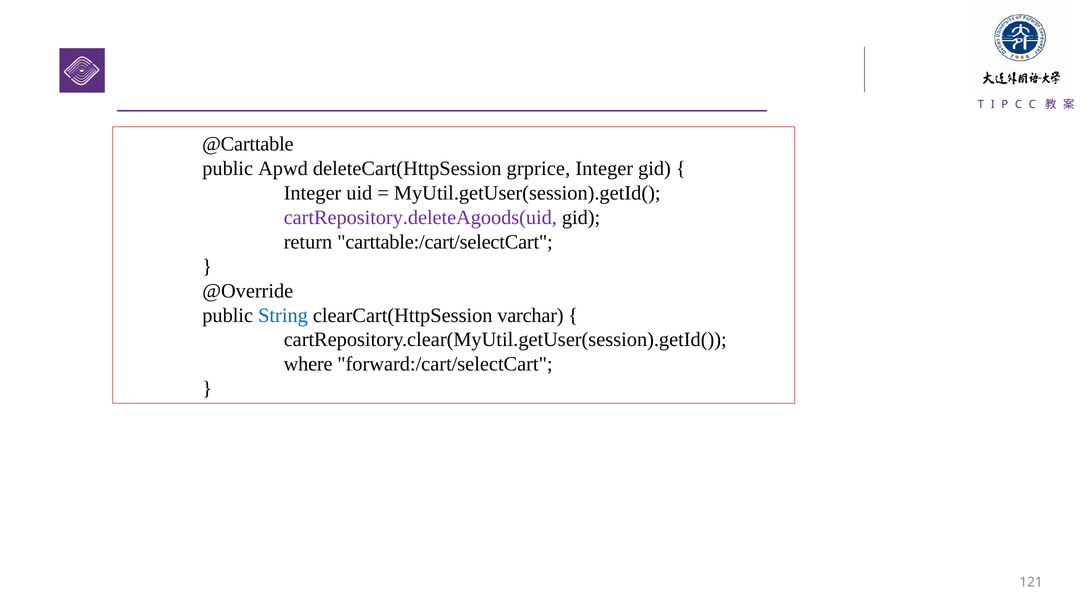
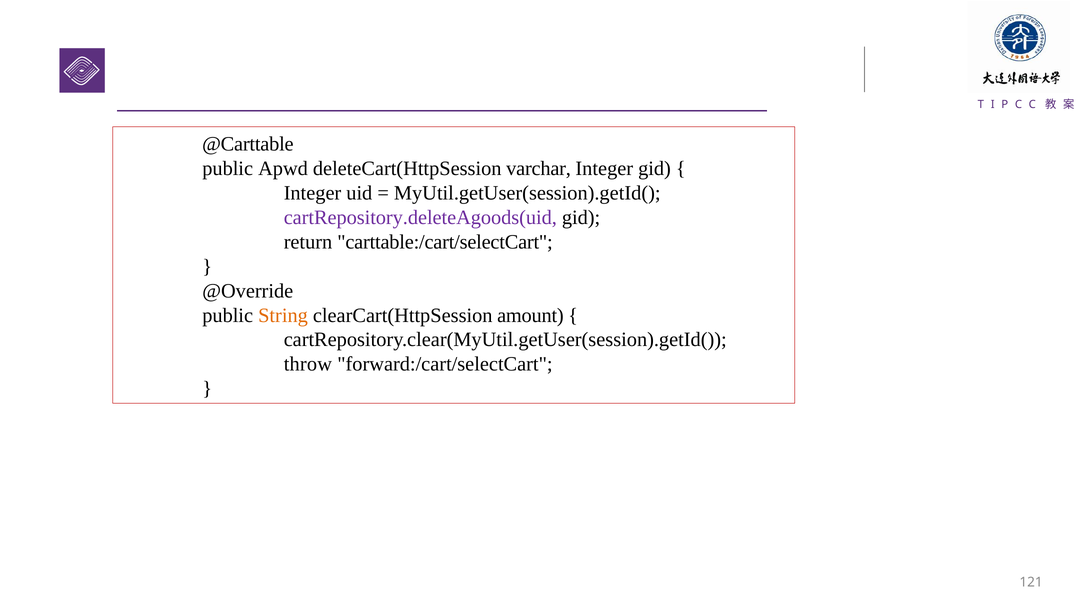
grprice: grprice -> varchar
String colour: blue -> orange
varchar: varchar -> amount
where: where -> throw
